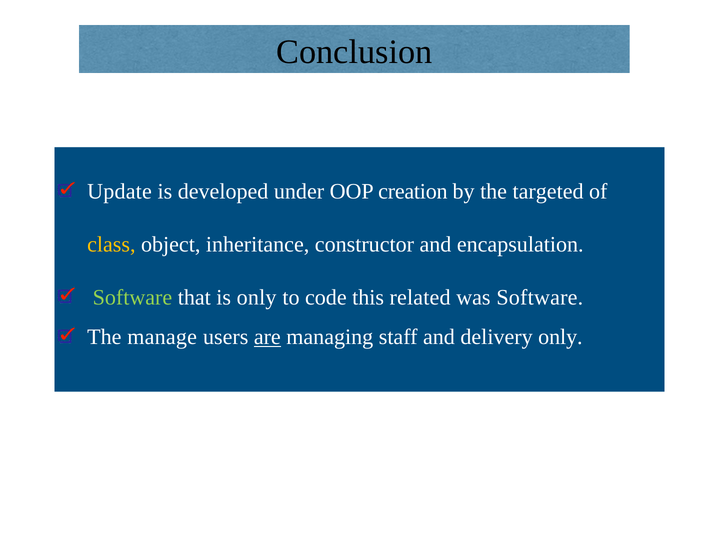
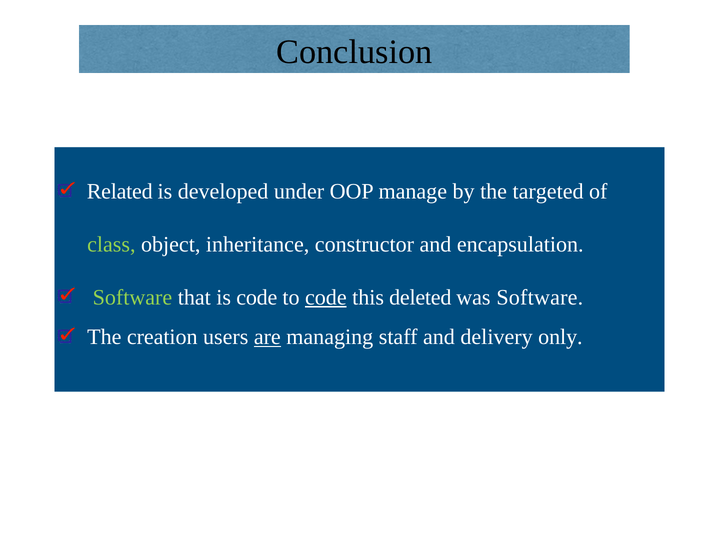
Update: Update -> Related
creation: creation -> manage
class colour: yellow -> light green
is only: only -> code
code at (326, 297) underline: none -> present
related: related -> deleted
manage: manage -> creation
